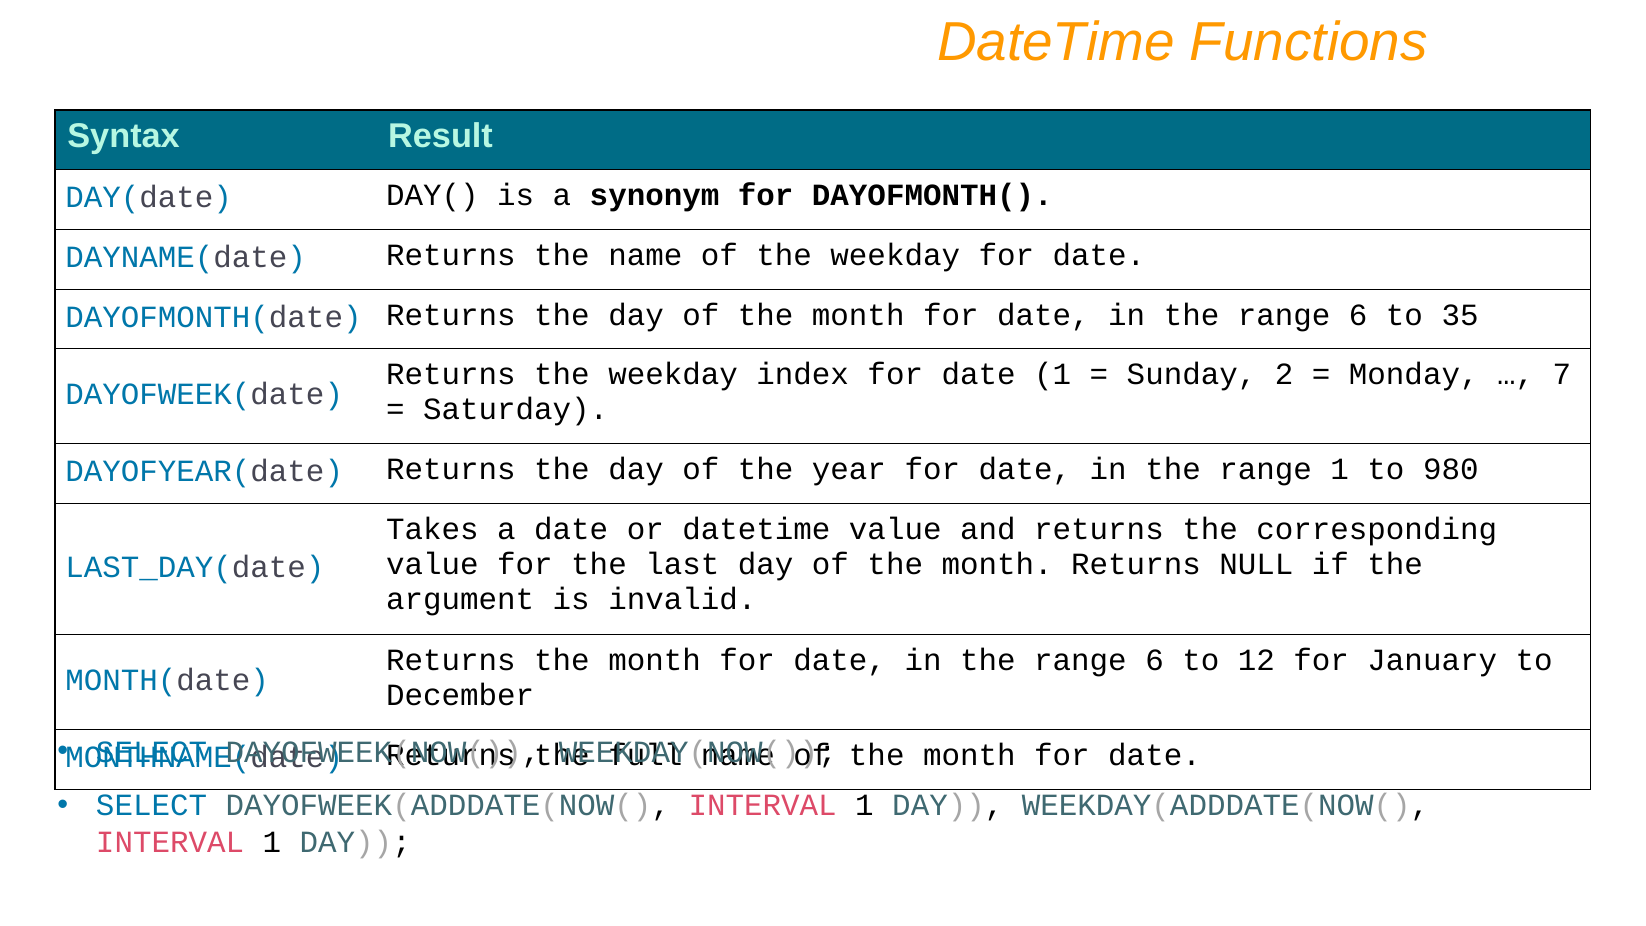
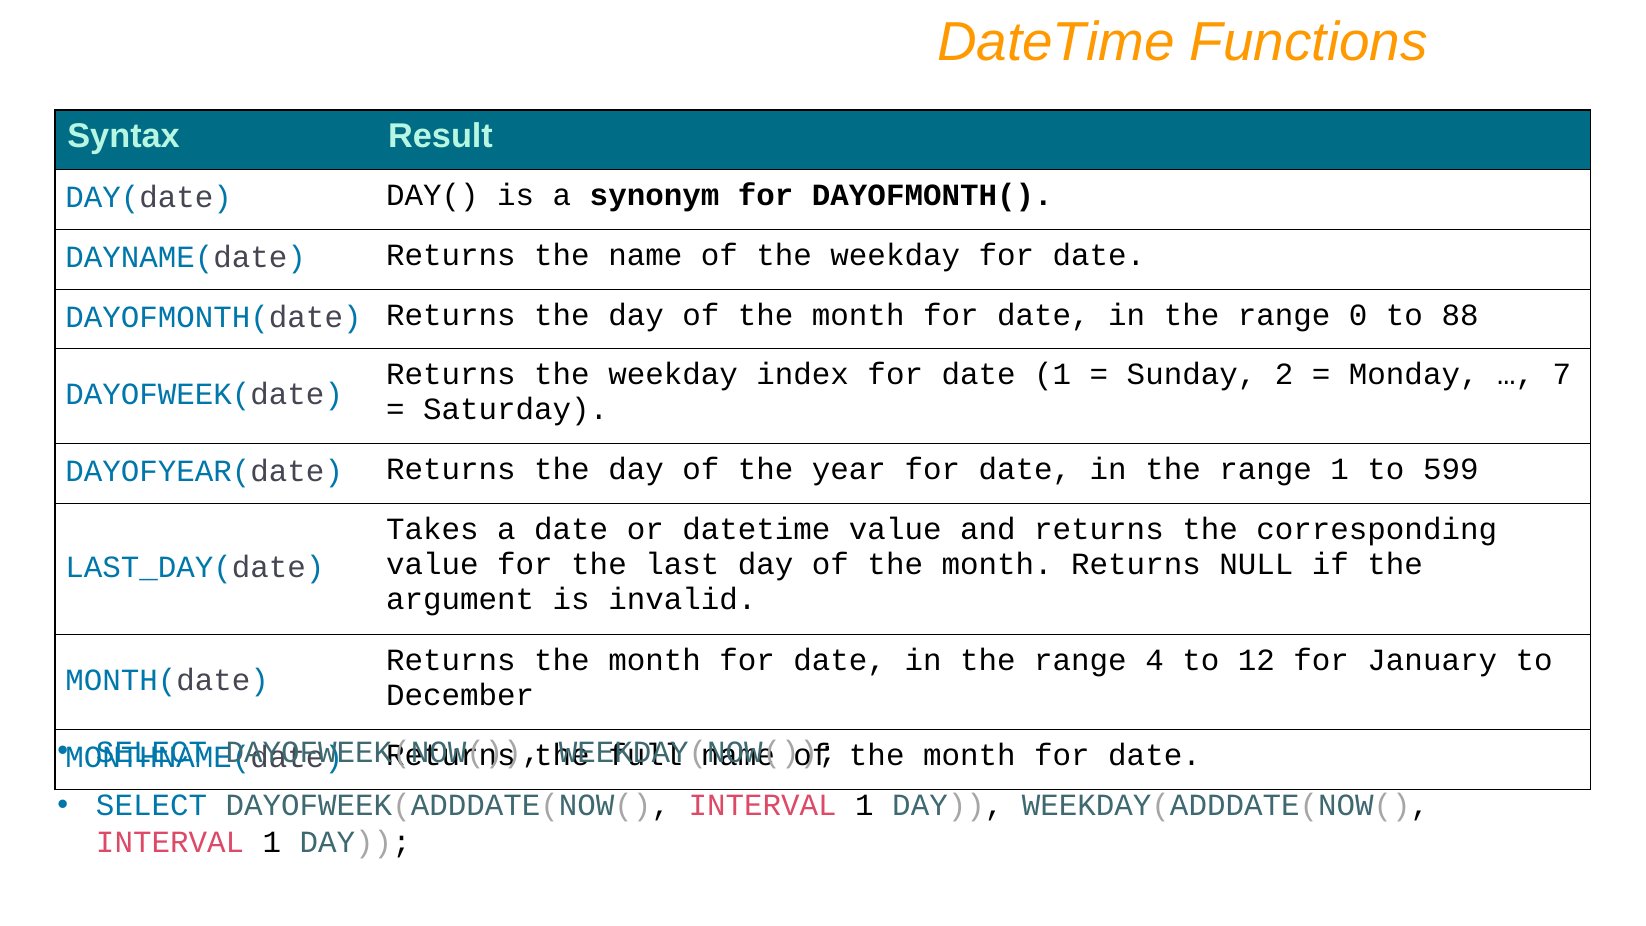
6 at (1358, 315): 6 -> 0
35: 35 -> 88
980: 980 -> 599
6 at (1155, 660): 6 -> 4
